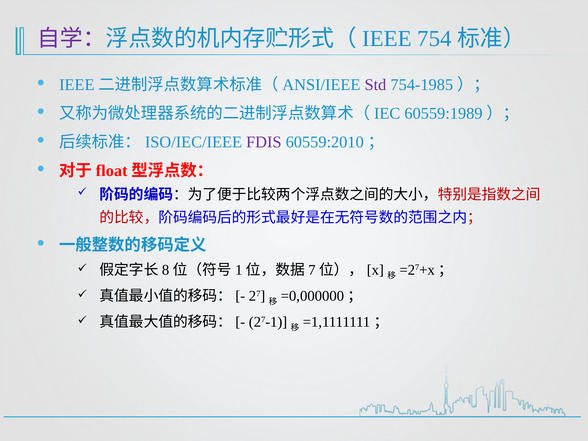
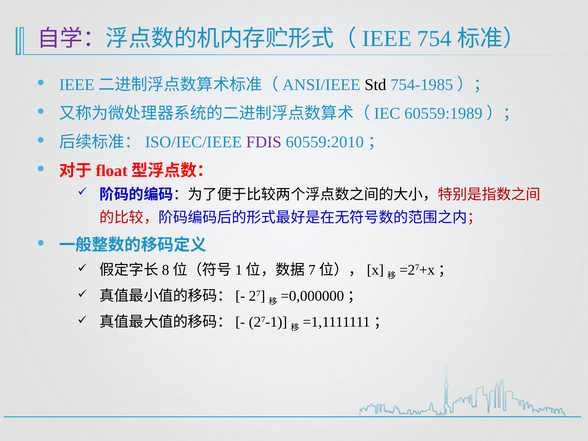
Std colour: purple -> black
